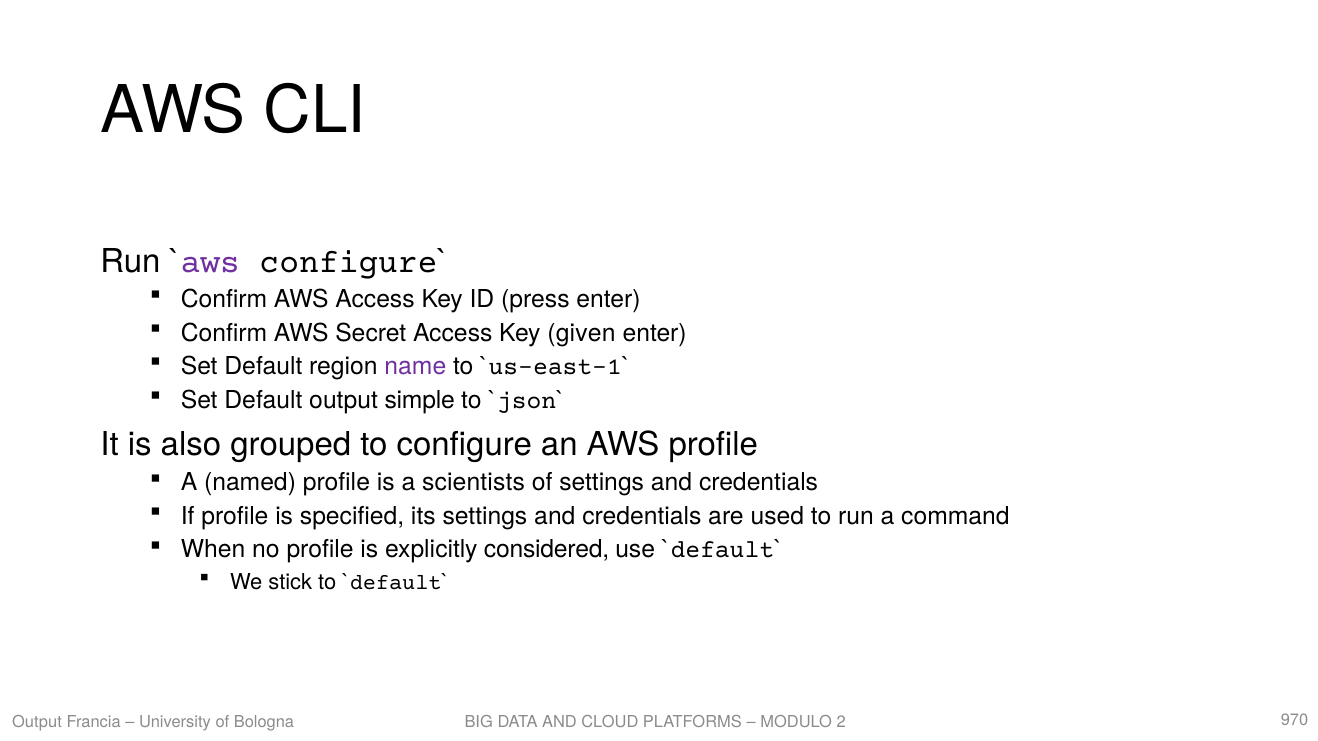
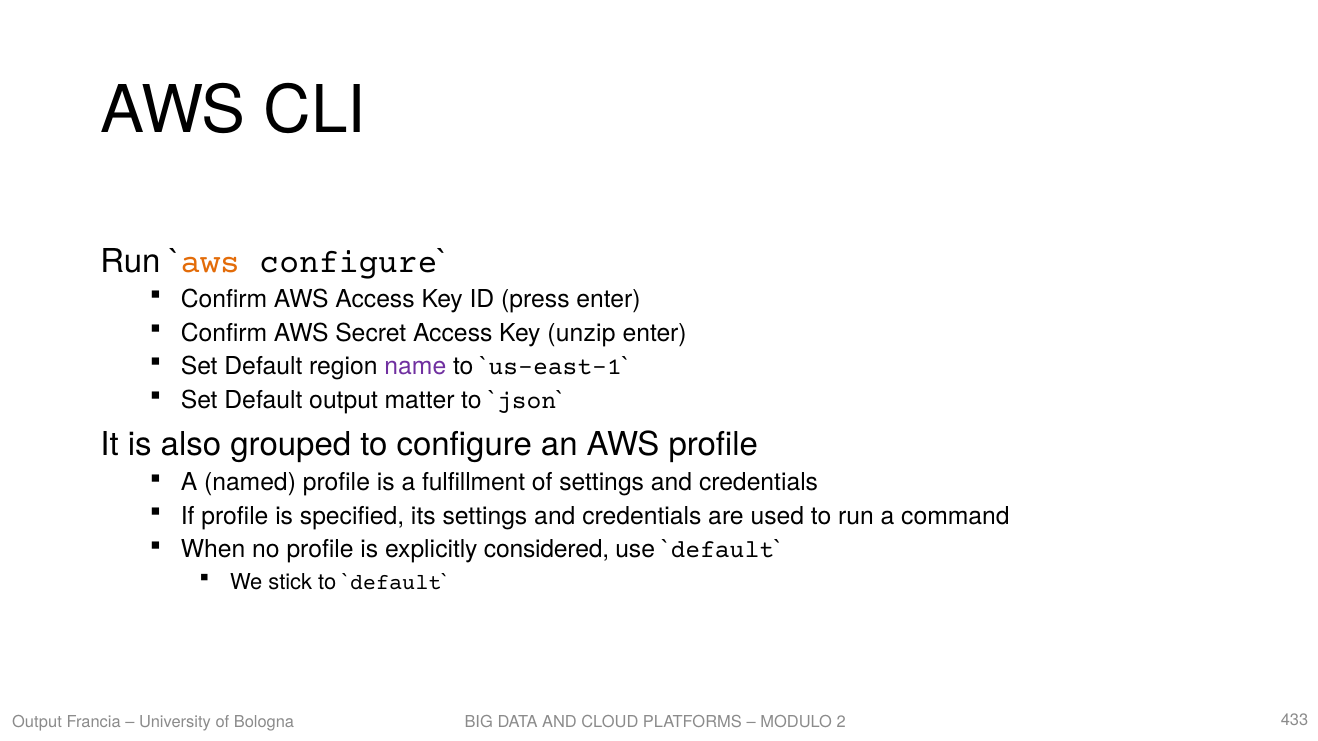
aws at (210, 262) colour: purple -> orange
given: given -> unzip
simple: simple -> matter
scientists: scientists -> fulfillment
970: 970 -> 433
